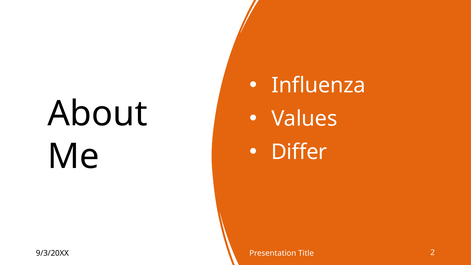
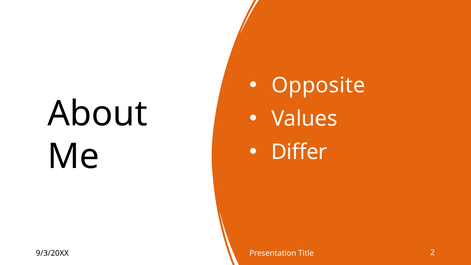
Influenza: Influenza -> Opposite
